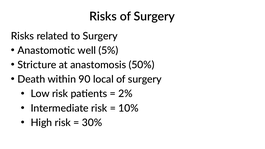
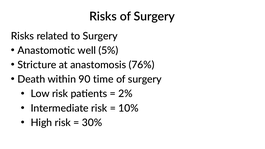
50%: 50% -> 76%
local: local -> time
